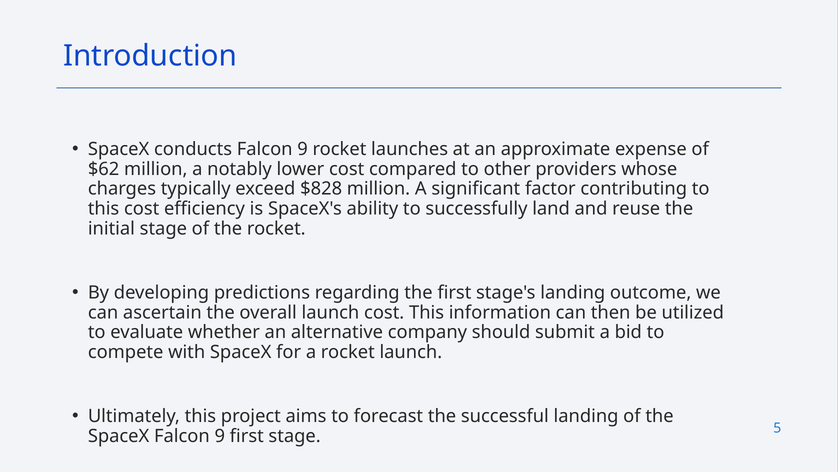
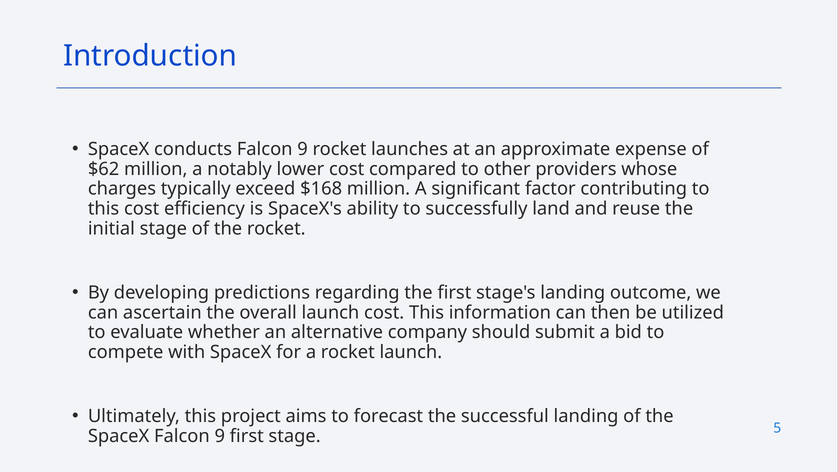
$828: $828 -> $168
